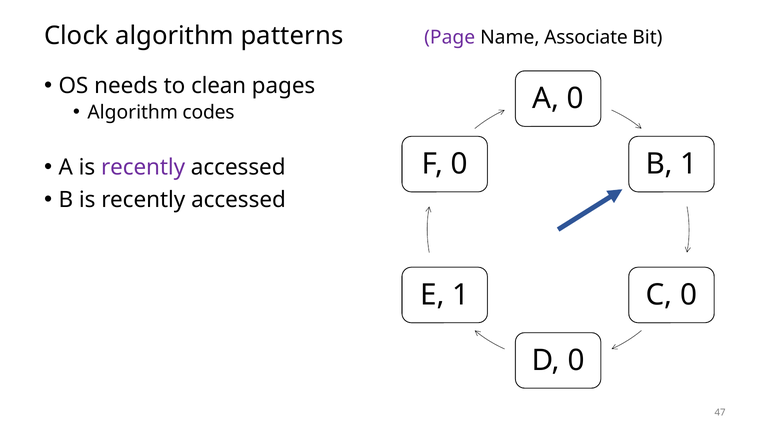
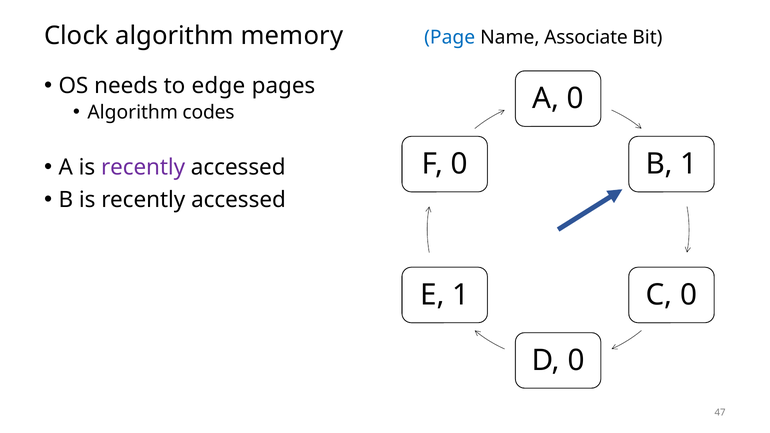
patterns: patterns -> memory
Page colour: purple -> blue
clean: clean -> edge
